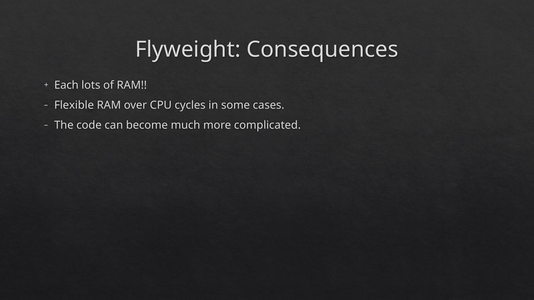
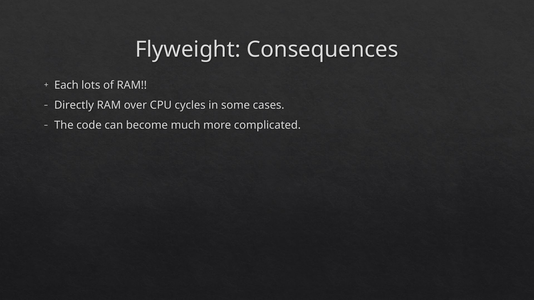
Flexible: Flexible -> Directly
